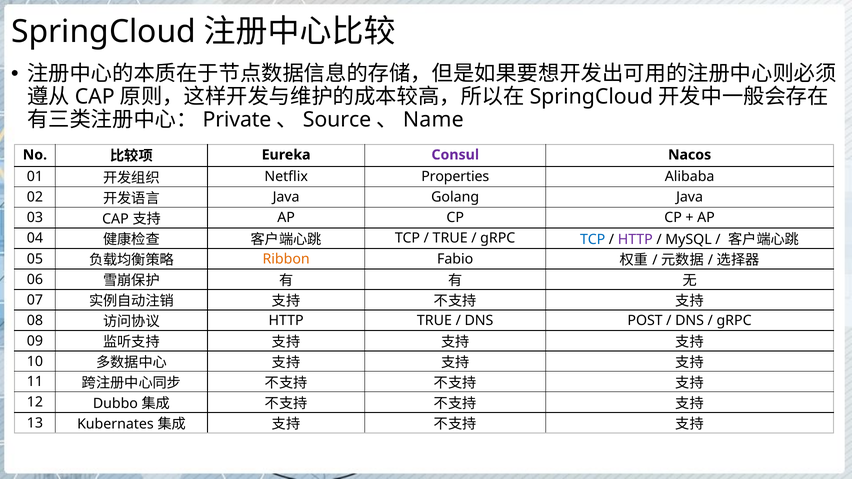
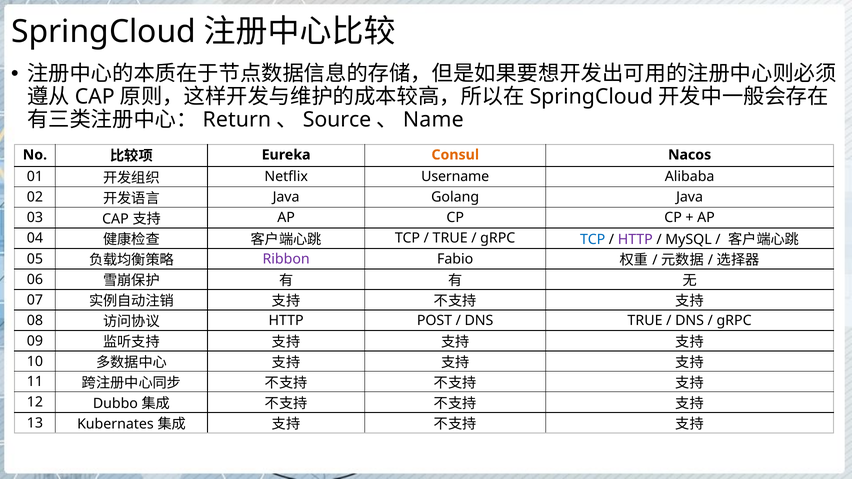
Private: Private -> Return
Consul colour: purple -> orange
Properties: Properties -> Username
Ribbon colour: orange -> purple
HTTP TRUE: TRUE -> POST
DNS POST: POST -> TRUE
